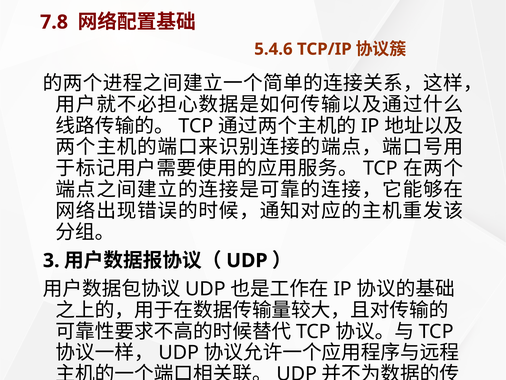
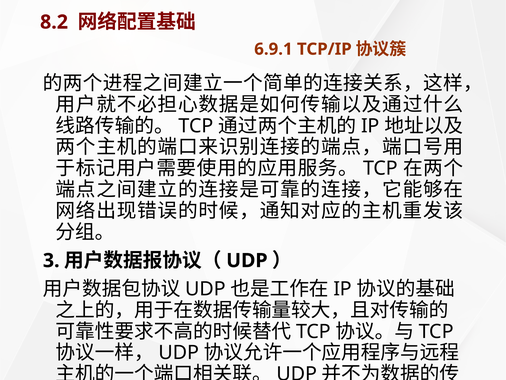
7.8: 7.8 -> 8.2
5.4.6: 5.4.6 -> 6.9.1
